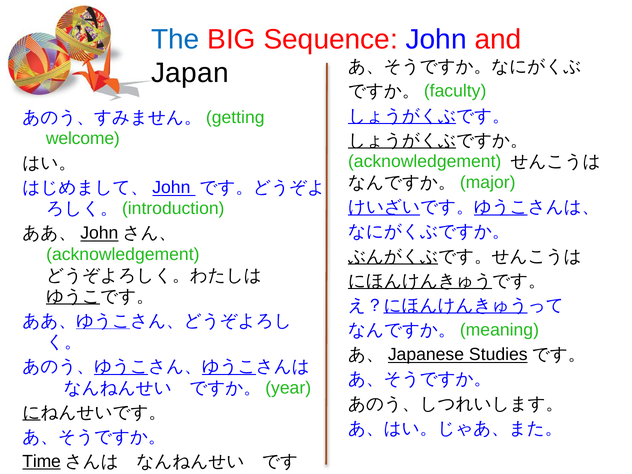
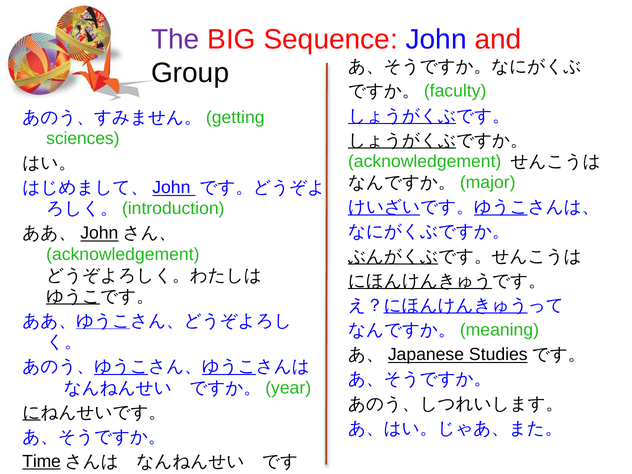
The colour: blue -> purple
Japan: Japan -> Group
welcome: welcome -> sciences
